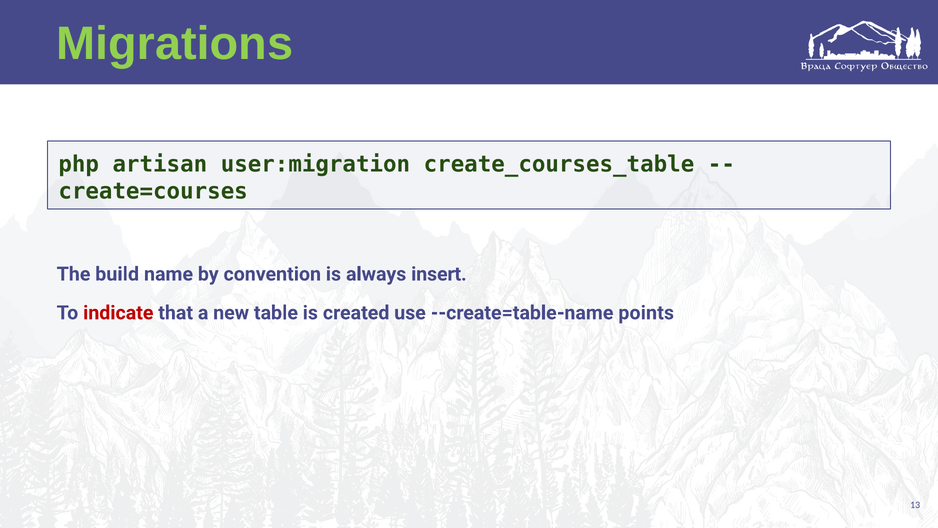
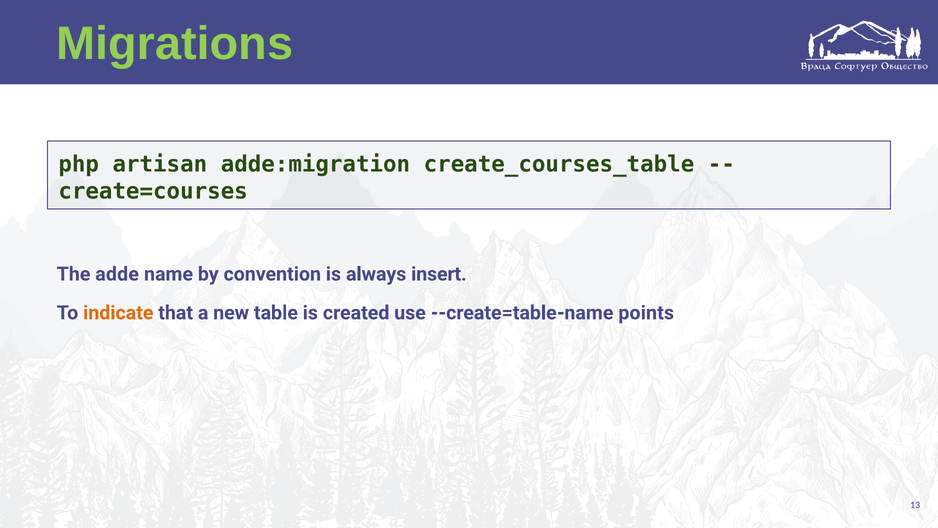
user:migration: user:migration -> adde:migration
build: build -> adde
indicate colour: red -> orange
